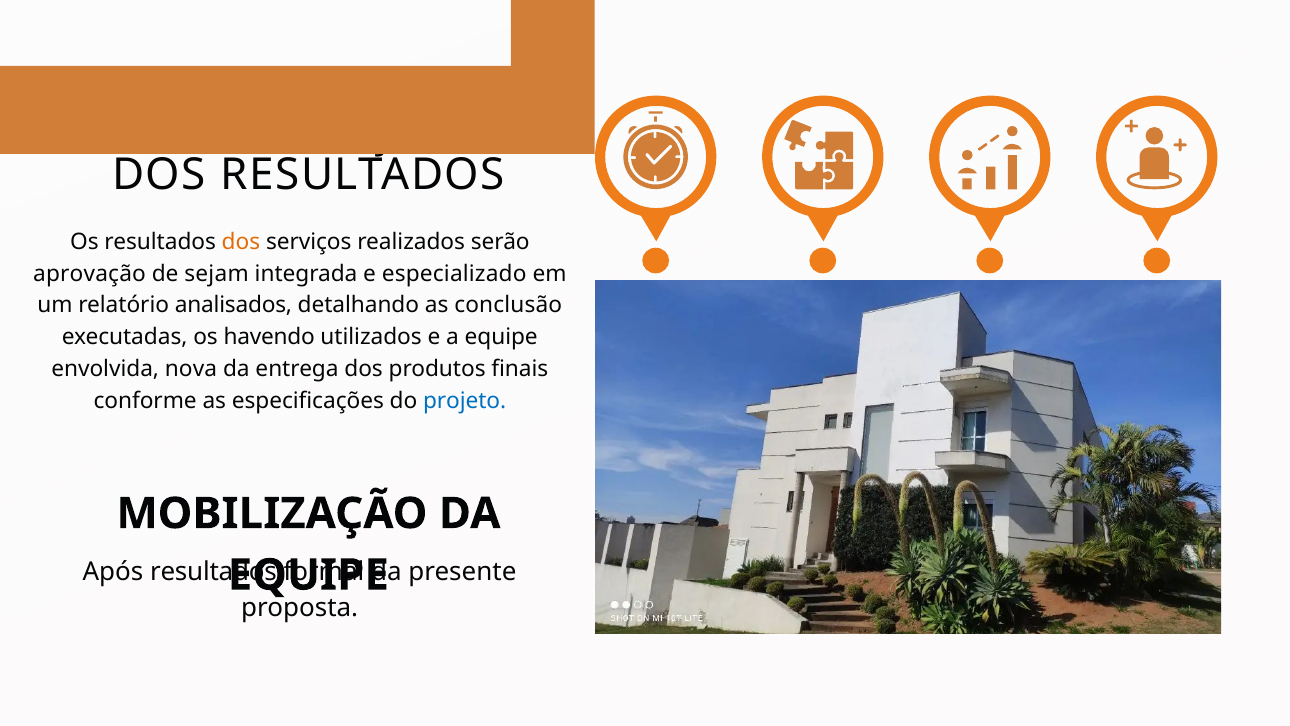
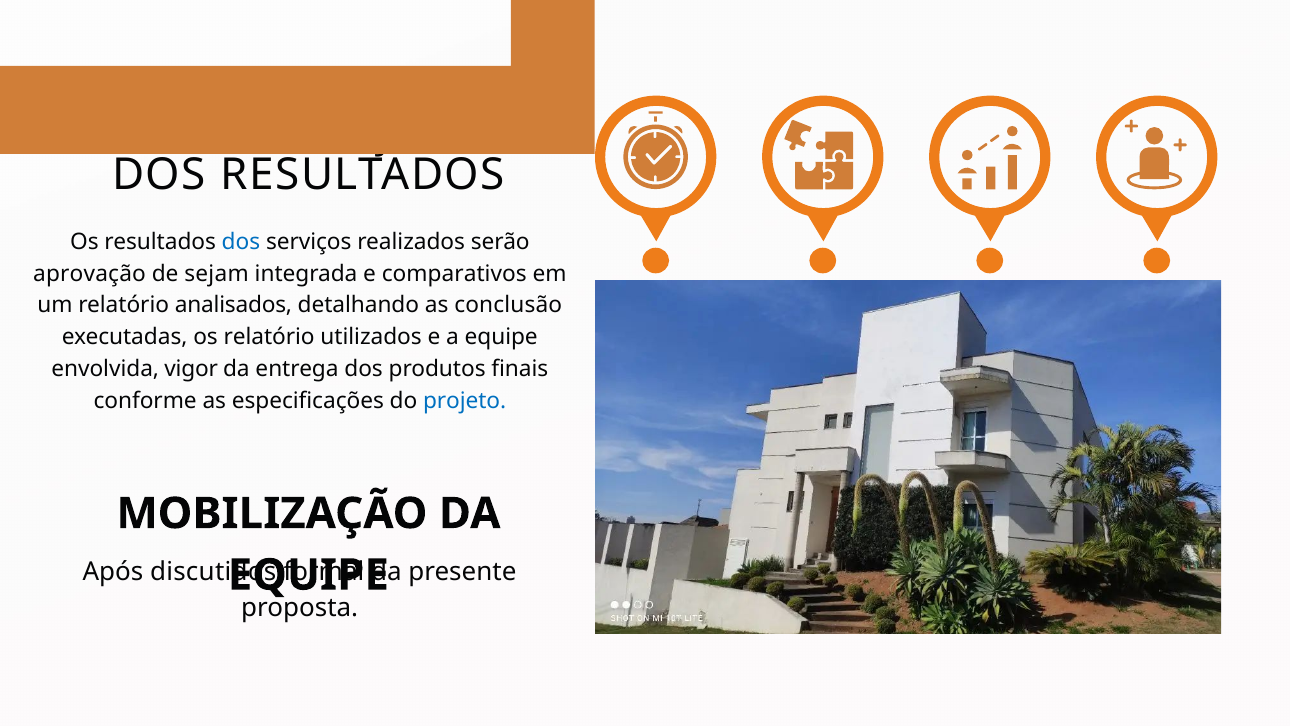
dos at (241, 242) colour: orange -> blue
especializado: especializado -> comparativos
os havendo: havendo -> relatório
nova: nova -> vigor
Após resultados: resultados -> discutidos
